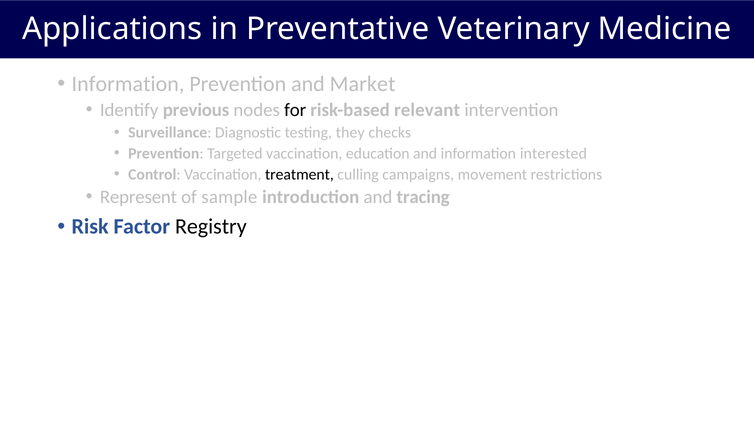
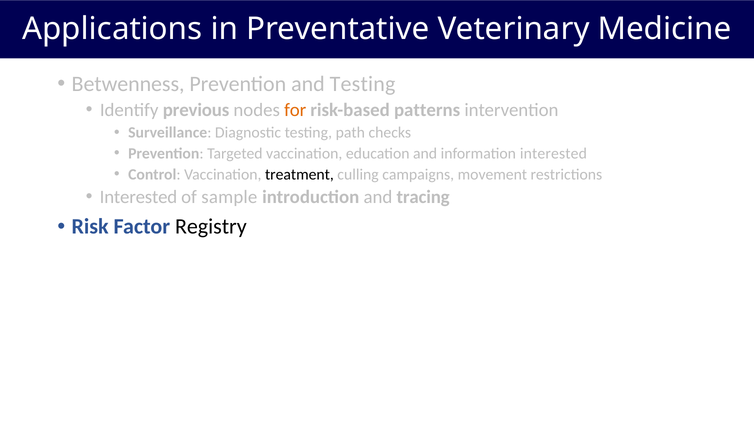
Information at (128, 84): Information -> Betwenness
and Market: Market -> Testing
for colour: black -> orange
relevant: relevant -> patterns
they: they -> path
Represent at (138, 197): Represent -> Interested
